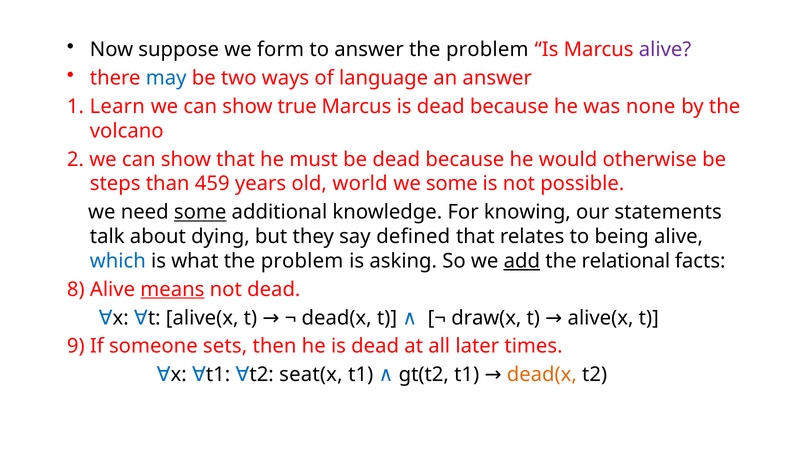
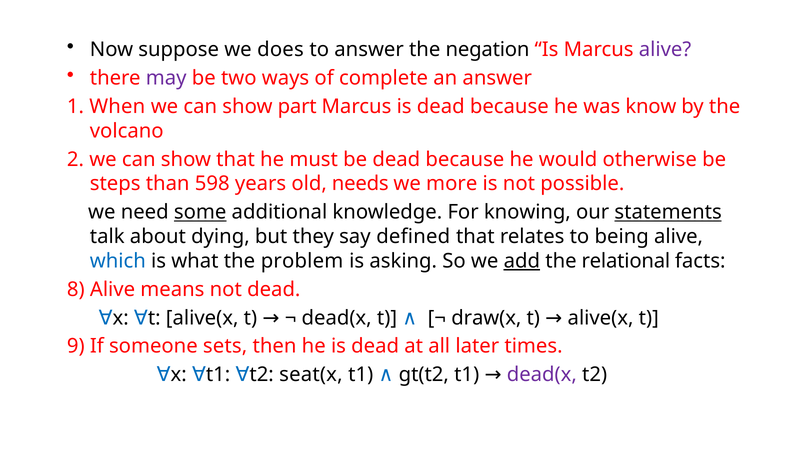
form: form -> does
answer the problem: problem -> negation
may colour: blue -> purple
language: language -> complete
Learn: Learn -> When
true: true -> part
none: none -> know
459: 459 -> 598
world: world -> needs
we some: some -> more
statements underline: none -> present
means underline: present -> none
dead(x at (542, 374) colour: orange -> purple
